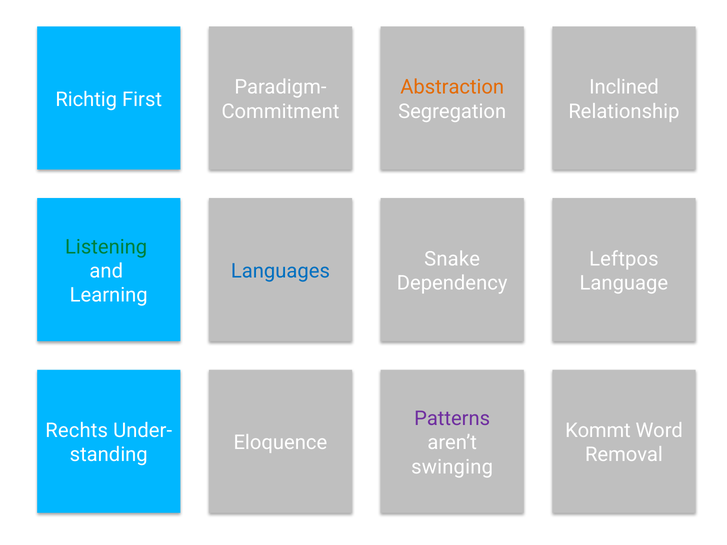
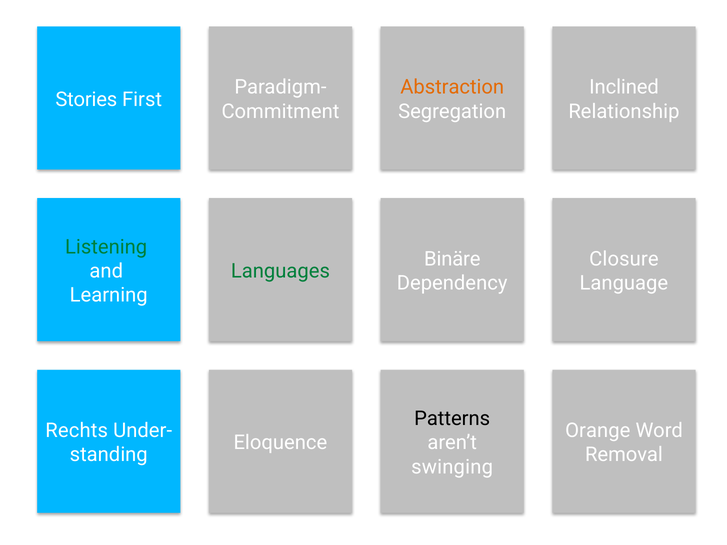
Richtig: Richtig -> Stories
Snake: Snake -> Binäre
Leftpos: Leftpos -> Closure
Languages colour: blue -> green
Patterns colour: purple -> black
Kommt: Kommt -> Orange
